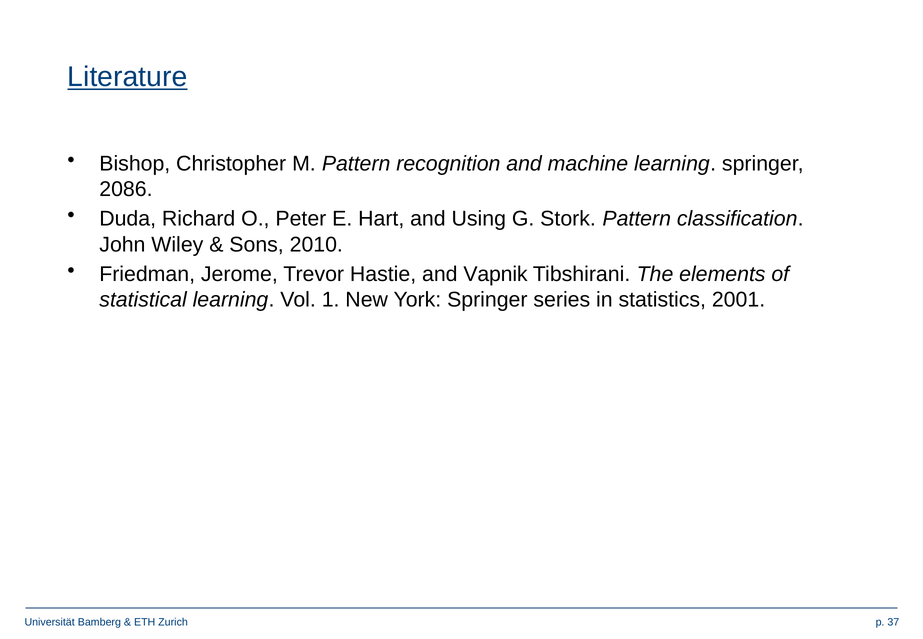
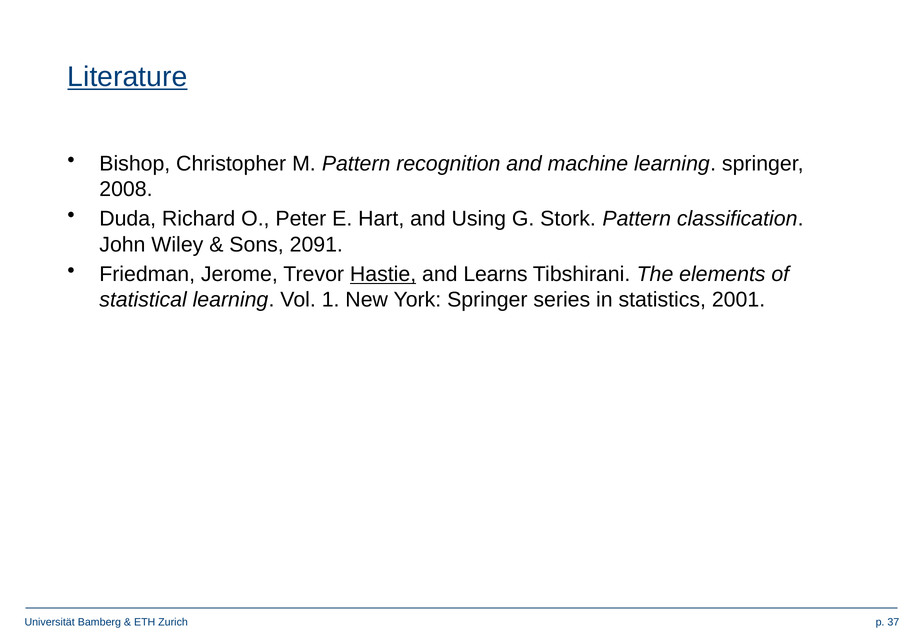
2086: 2086 -> 2008
2010: 2010 -> 2091
Hastie underline: none -> present
Vapnik: Vapnik -> Learns
